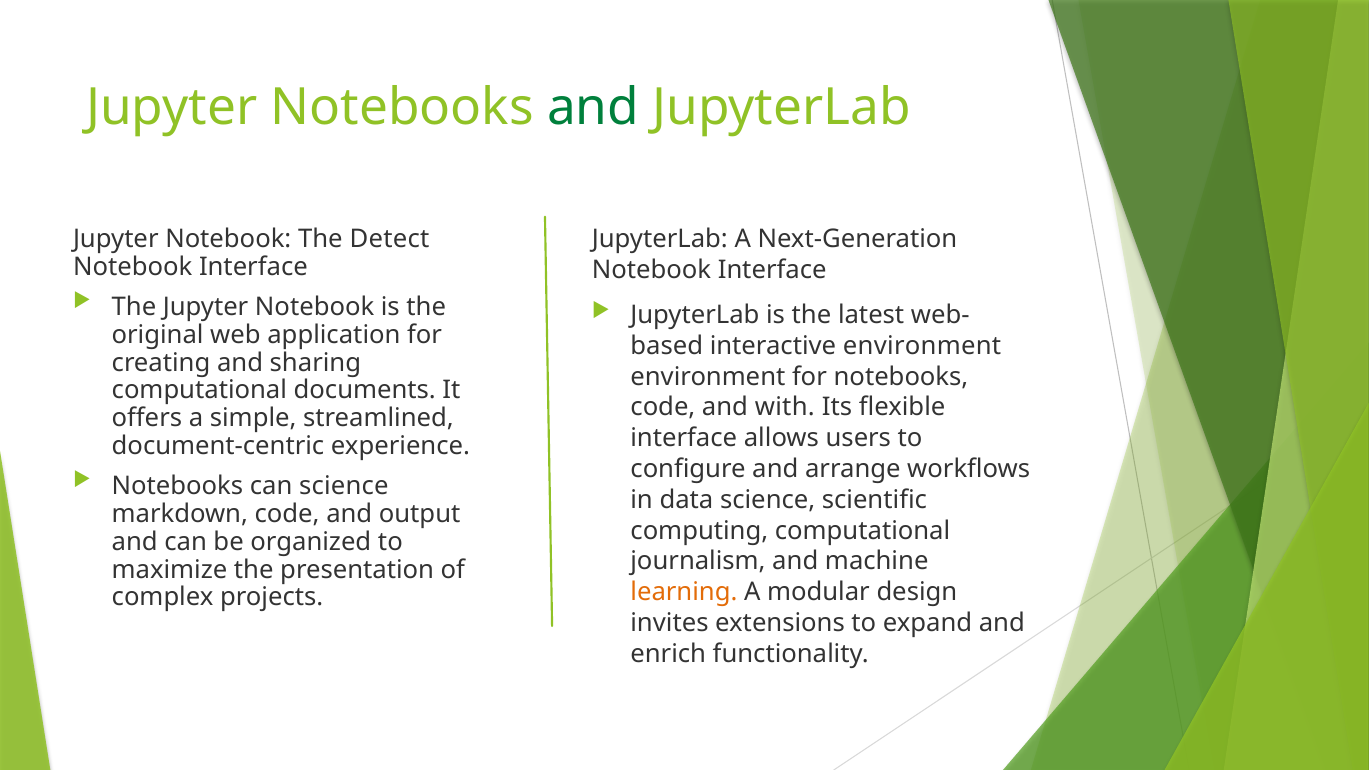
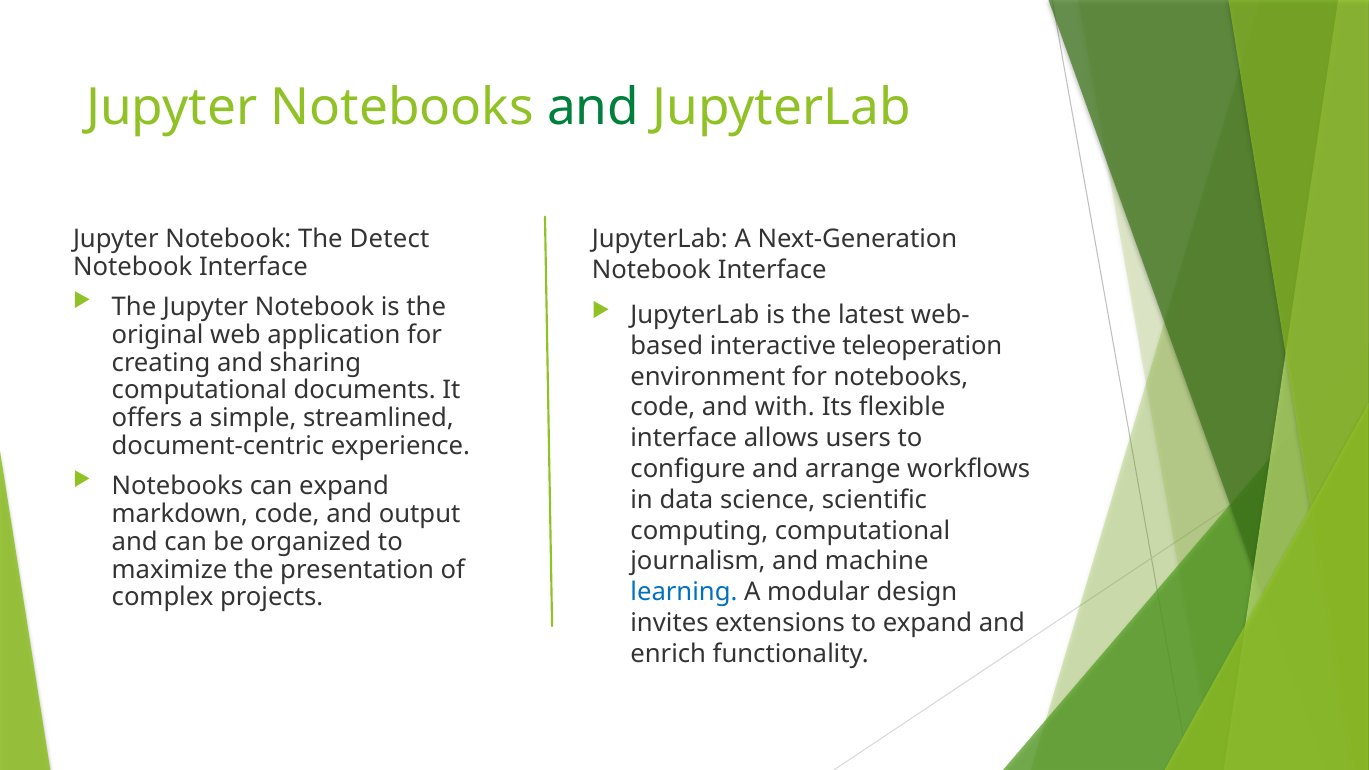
interactive environment: environment -> teleoperation
can science: science -> expand
learning colour: orange -> blue
